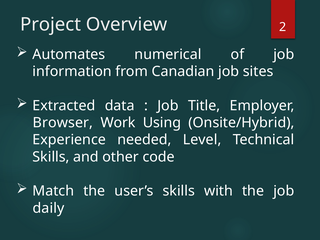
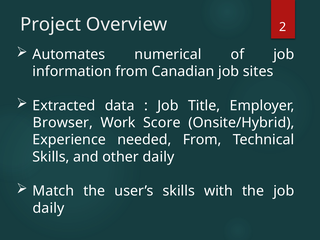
Using: Using -> Score
needed Level: Level -> From
other code: code -> daily
